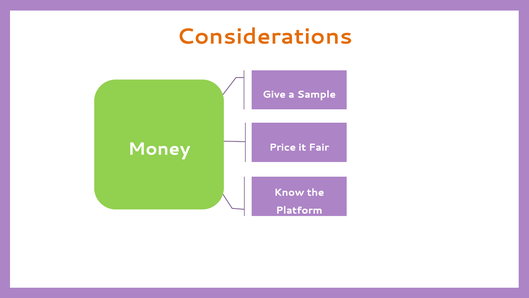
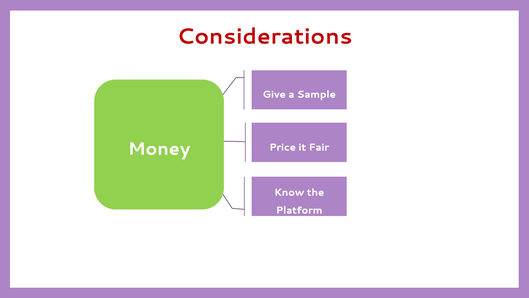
Considerations colour: orange -> red
